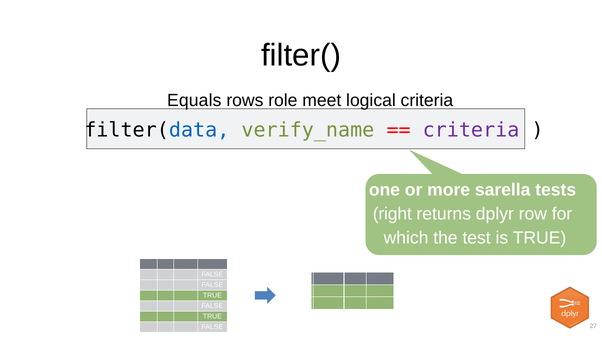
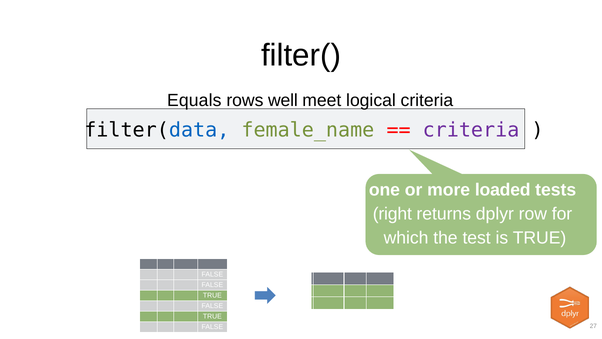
role: role -> well
verify_name: verify_name -> female_name
sarella: sarella -> loaded
